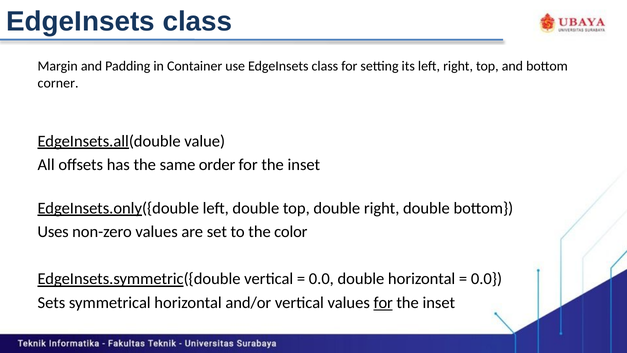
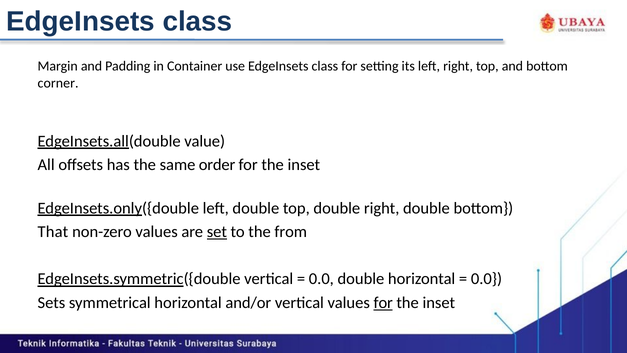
Uses: Uses -> That
set underline: none -> present
color: color -> from
